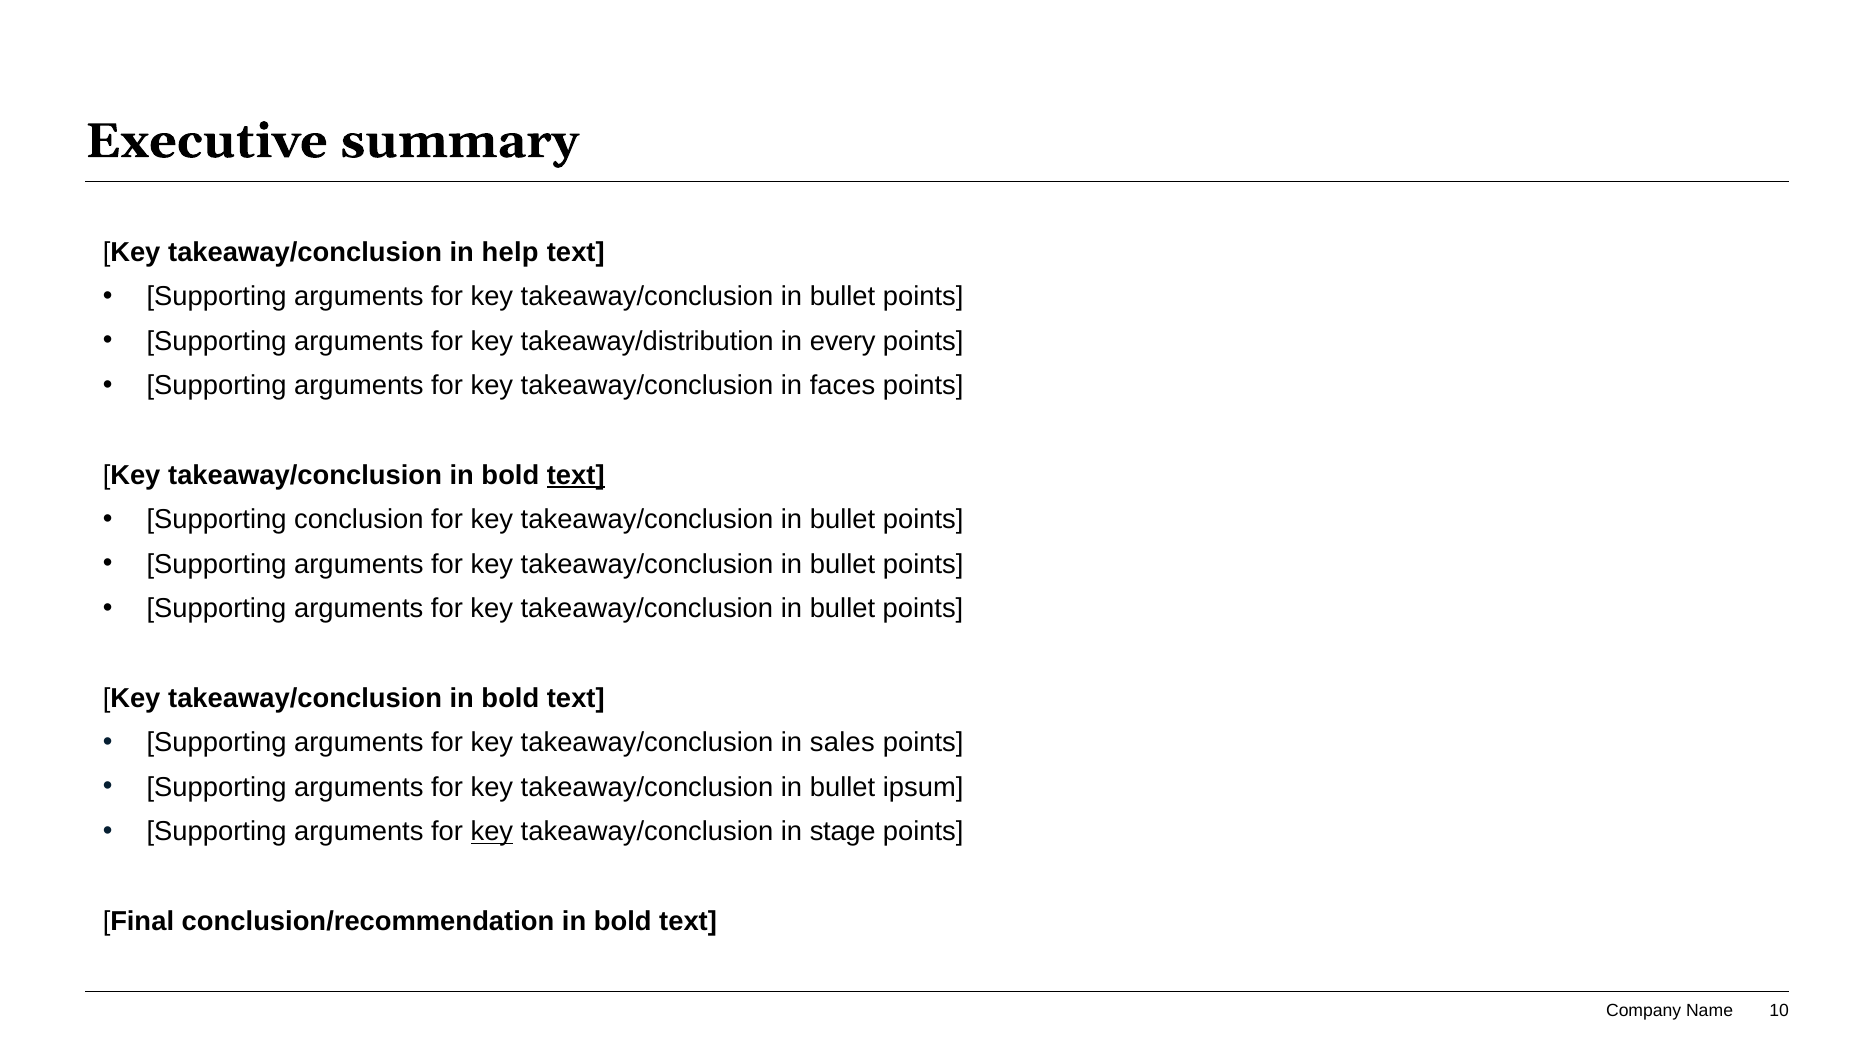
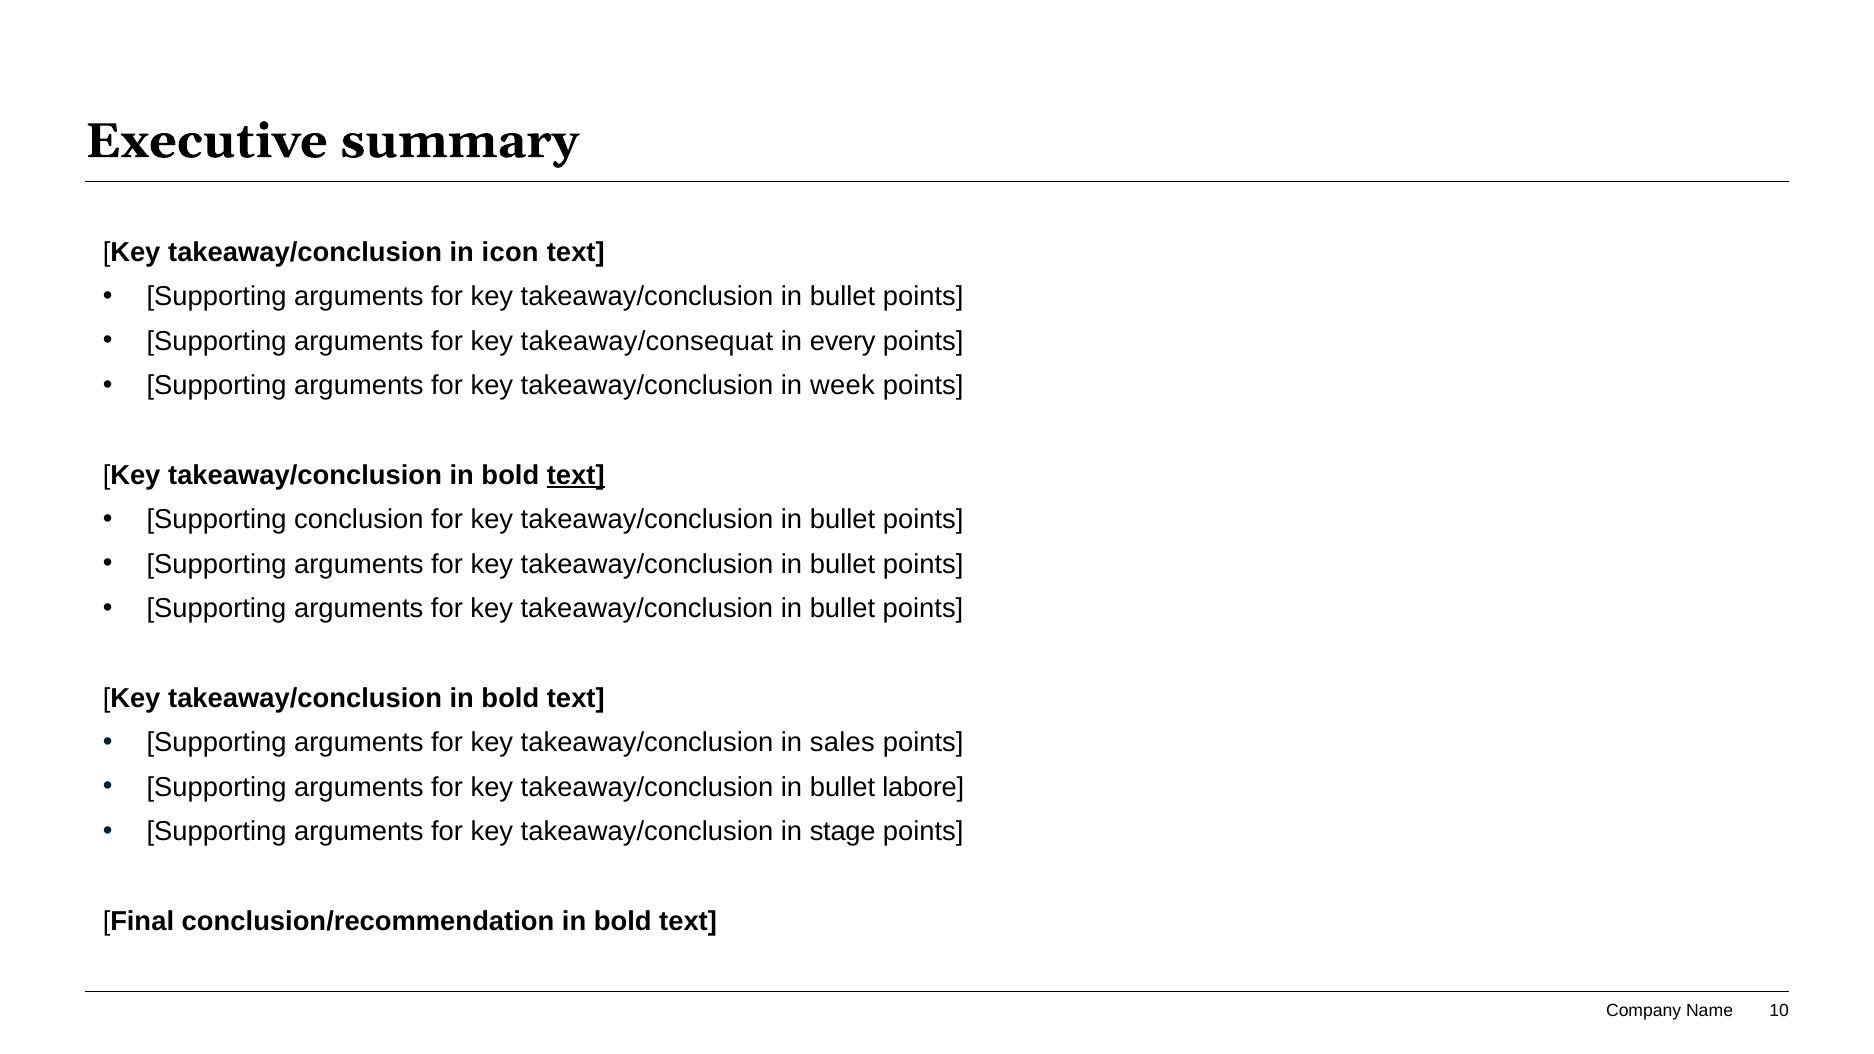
help: help -> icon
takeaway/distribution: takeaway/distribution -> takeaway/consequat
faces: faces -> week
ipsum: ipsum -> labore
key at (492, 832) underline: present -> none
